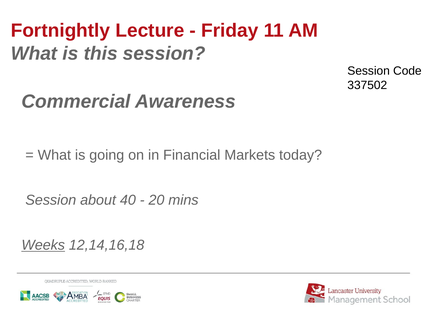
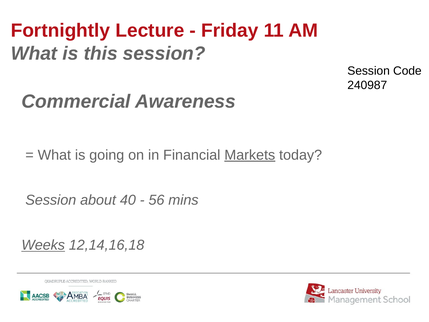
337502: 337502 -> 240987
Markets underline: none -> present
20: 20 -> 56
